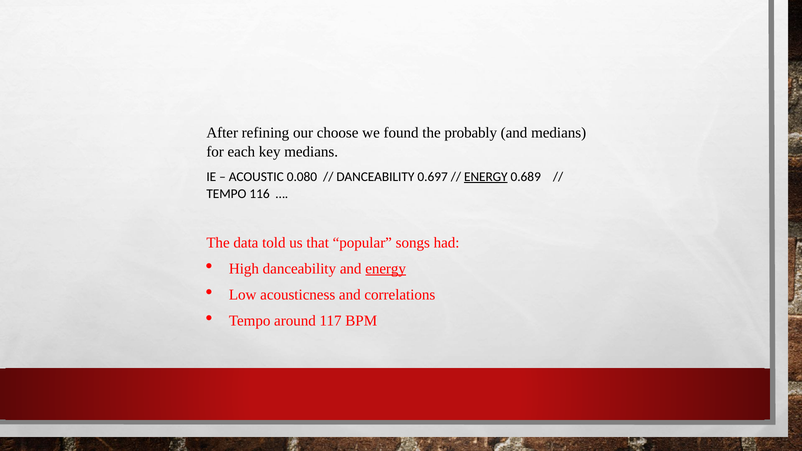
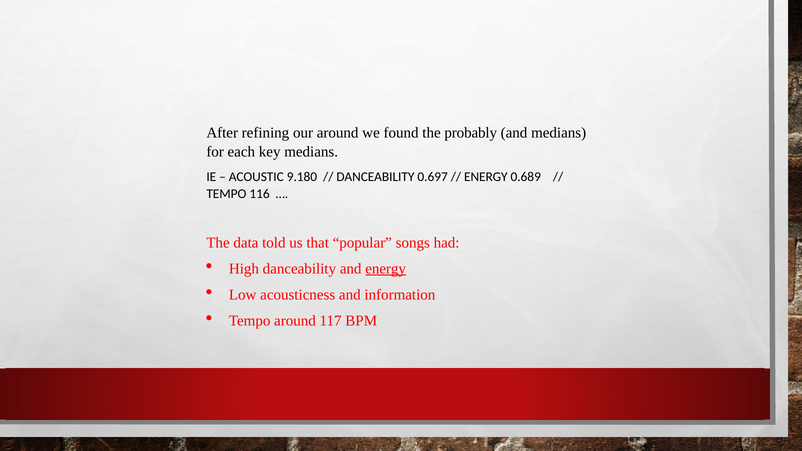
our choose: choose -> around
0.080: 0.080 -> 9.180
ENERGY at (486, 177) underline: present -> none
correlations: correlations -> information
